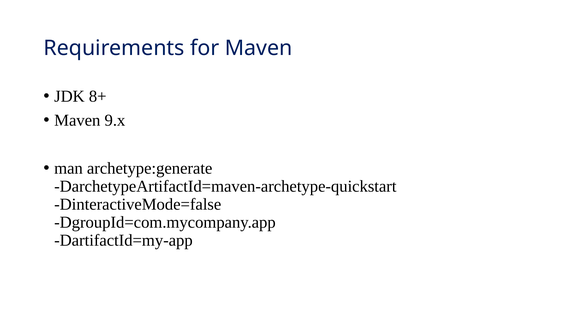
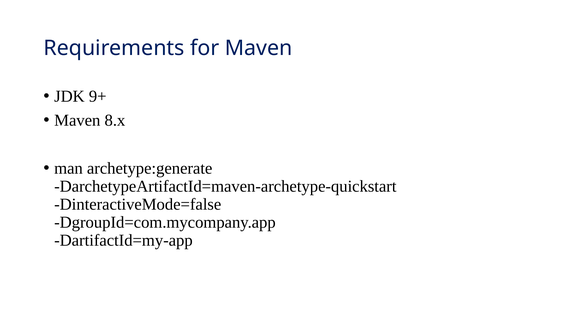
8+: 8+ -> 9+
9.x: 9.x -> 8.x
